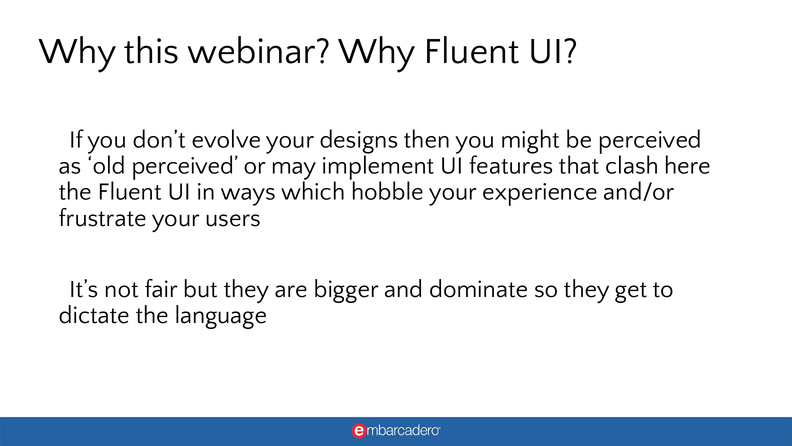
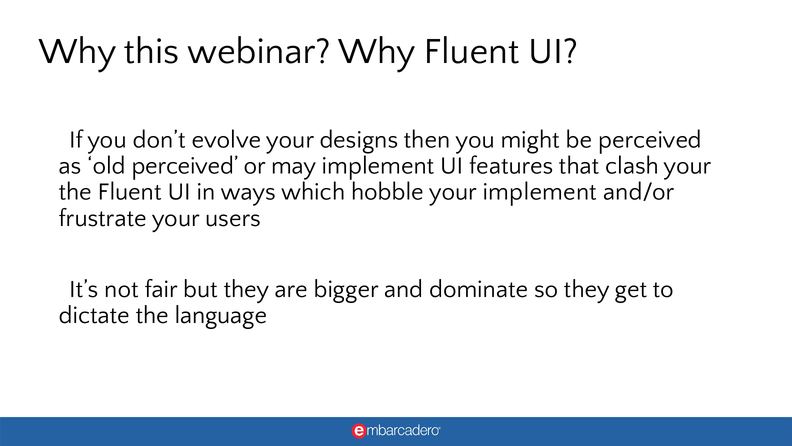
clash here: here -> your
your experience: experience -> implement
